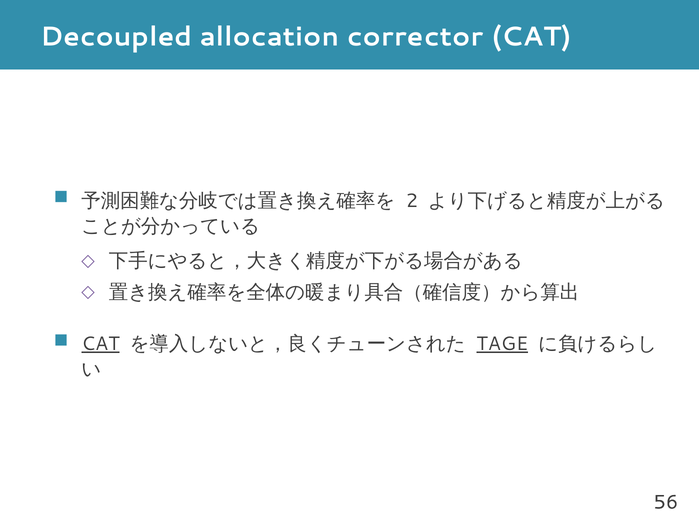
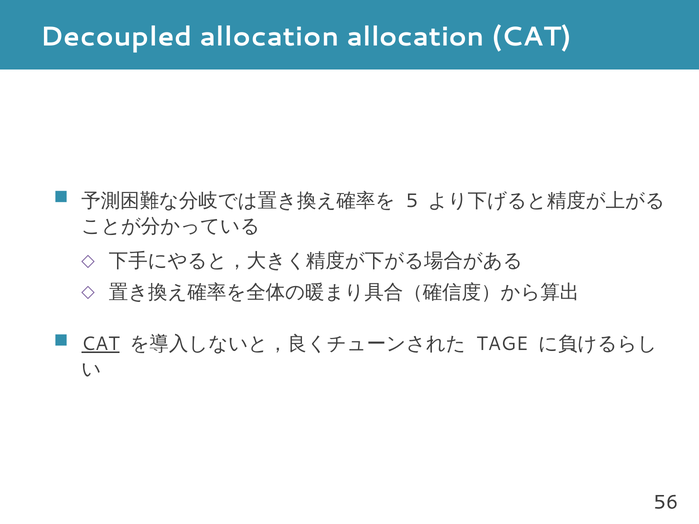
allocation corrector: corrector -> allocation
2: 2 -> 5
TAGE underline: present -> none
